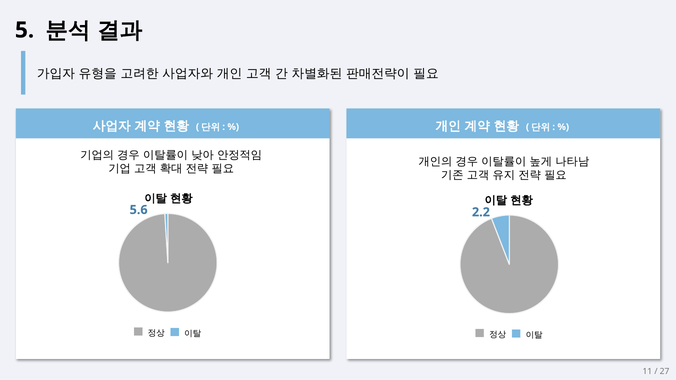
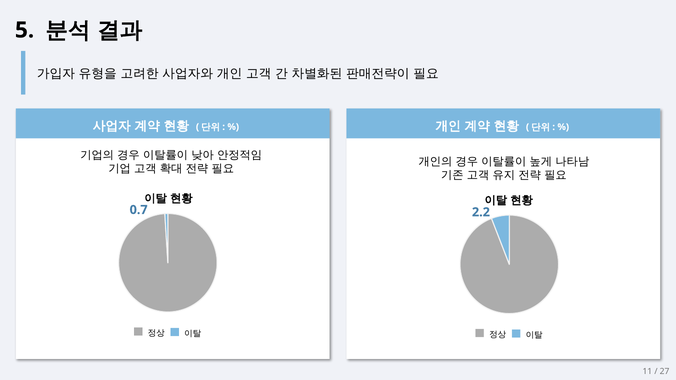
5.6: 5.6 -> 0.7
